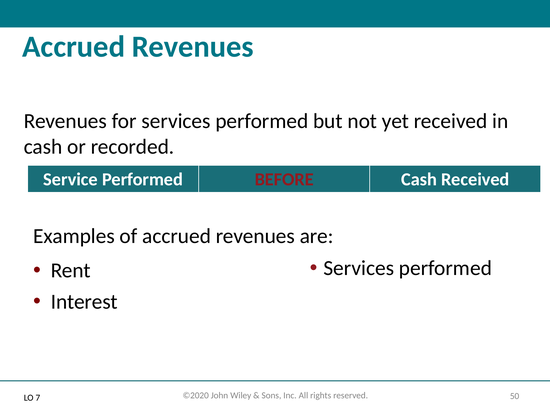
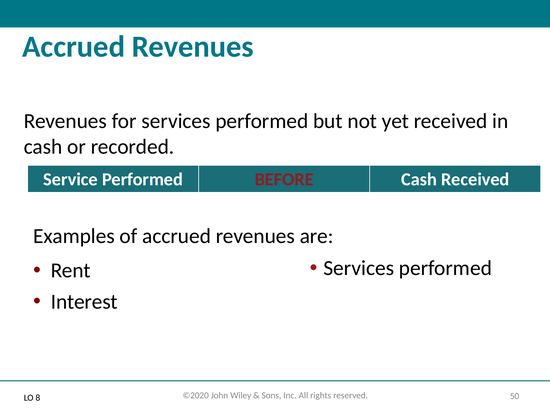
7: 7 -> 8
